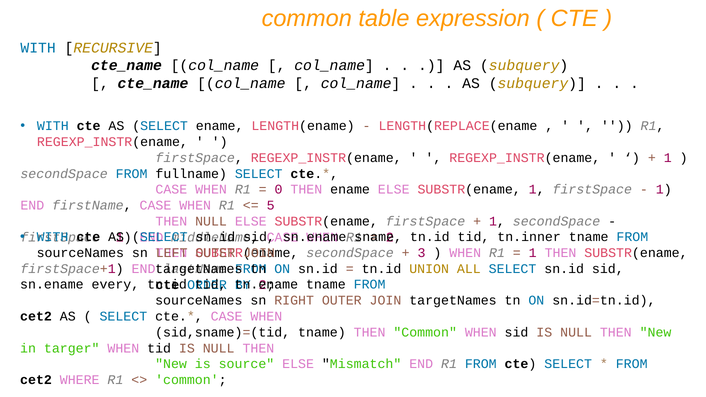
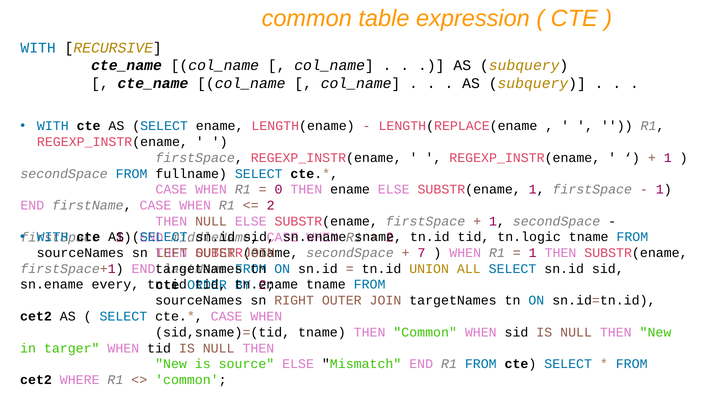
5 at (271, 206): 5 -> 2
tn.inner: tn.inner -> tn.logic
3: 3 -> 7
